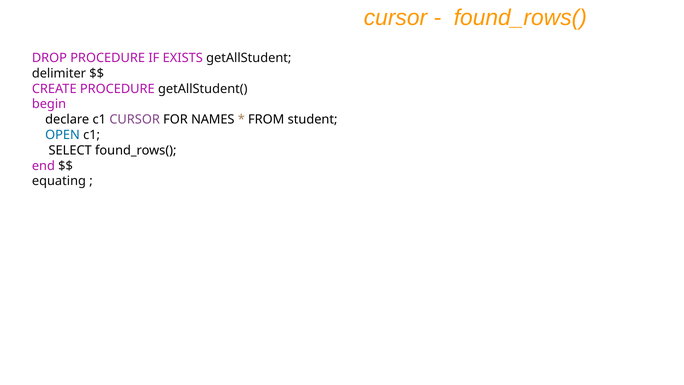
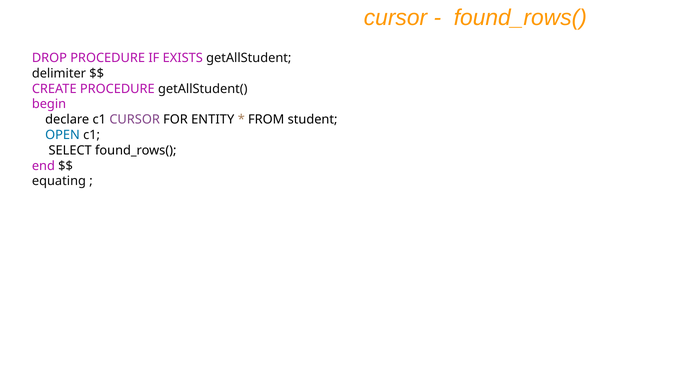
NAMES: NAMES -> ENTITY
